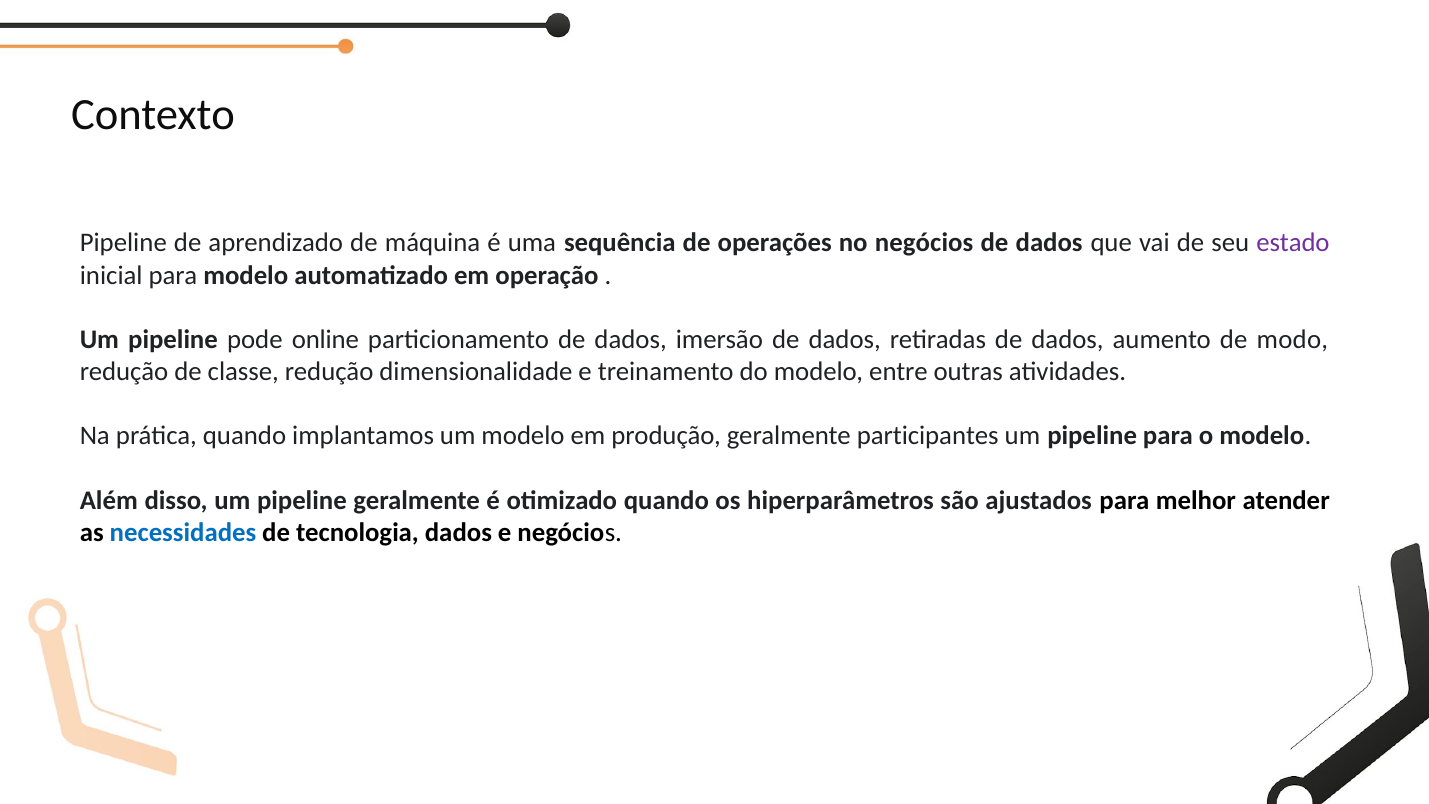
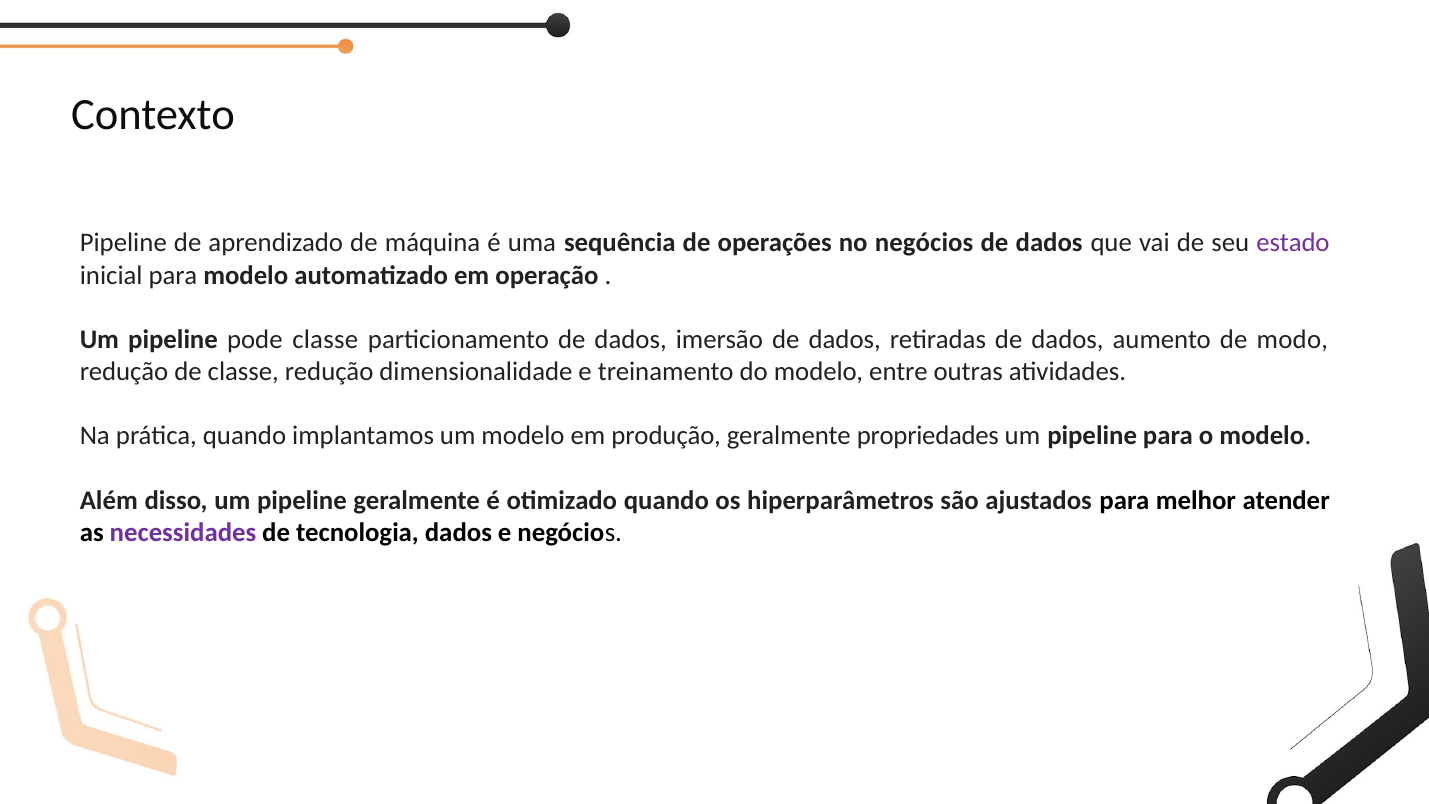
pode online: online -> classe
participantes: participantes -> propriedades
necessidades colour: blue -> purple
